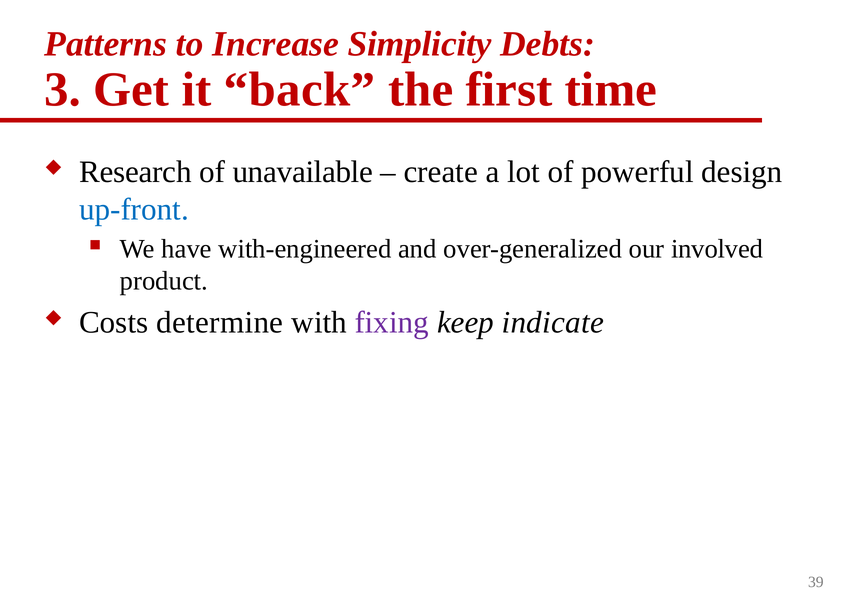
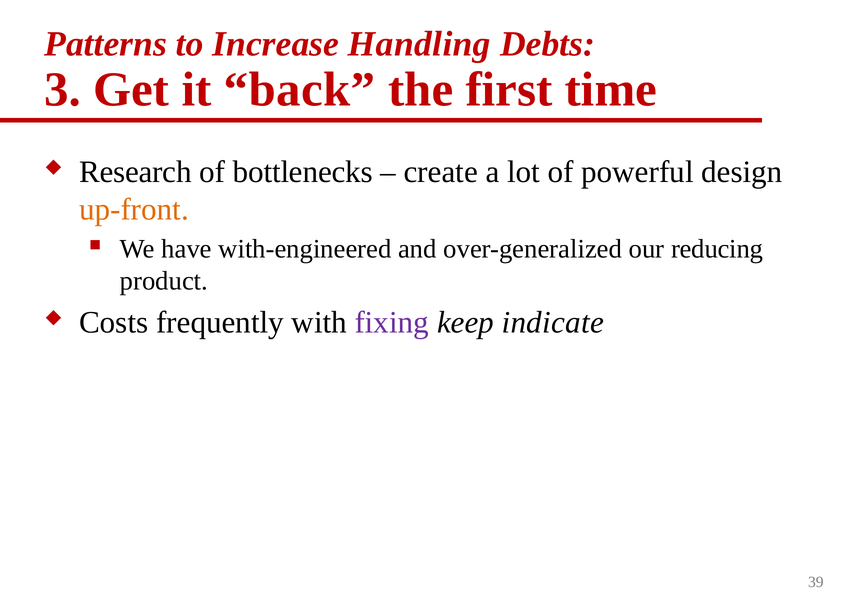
Simplicity: Simplicity -> Handling
unavailable: unavailable -> bottlenecks
up-front colour: blue -> orange
involved: involved -> reducing
determine: determine -> frequently
